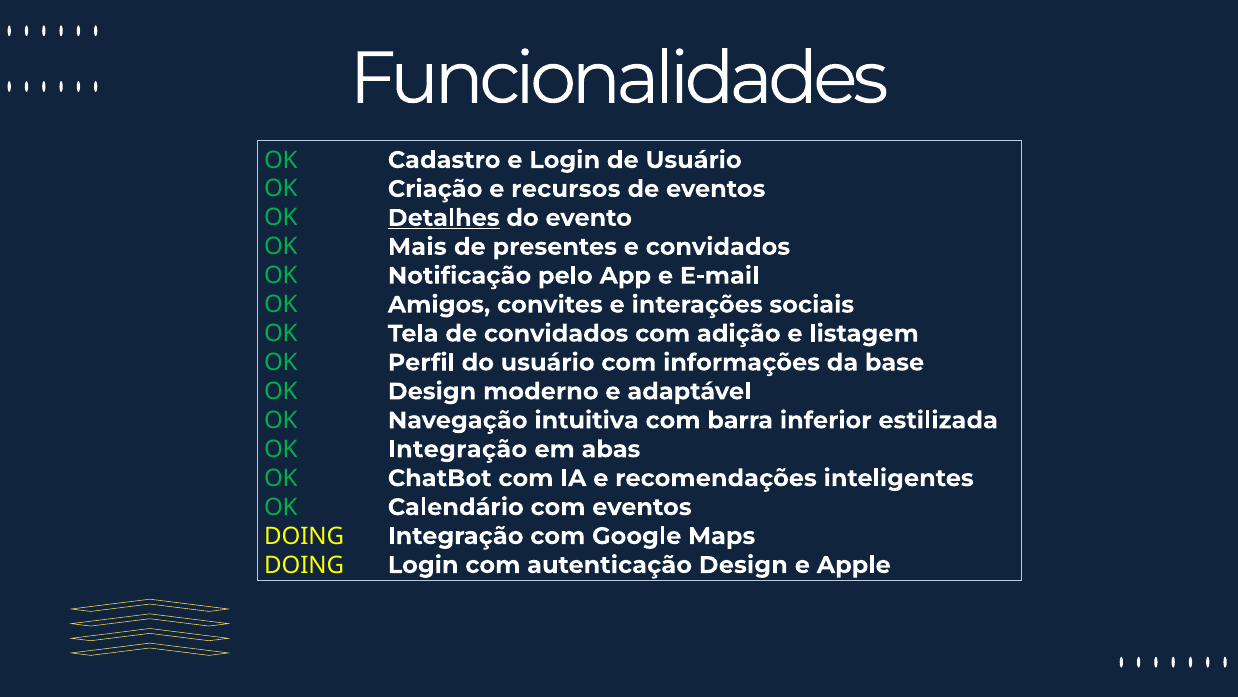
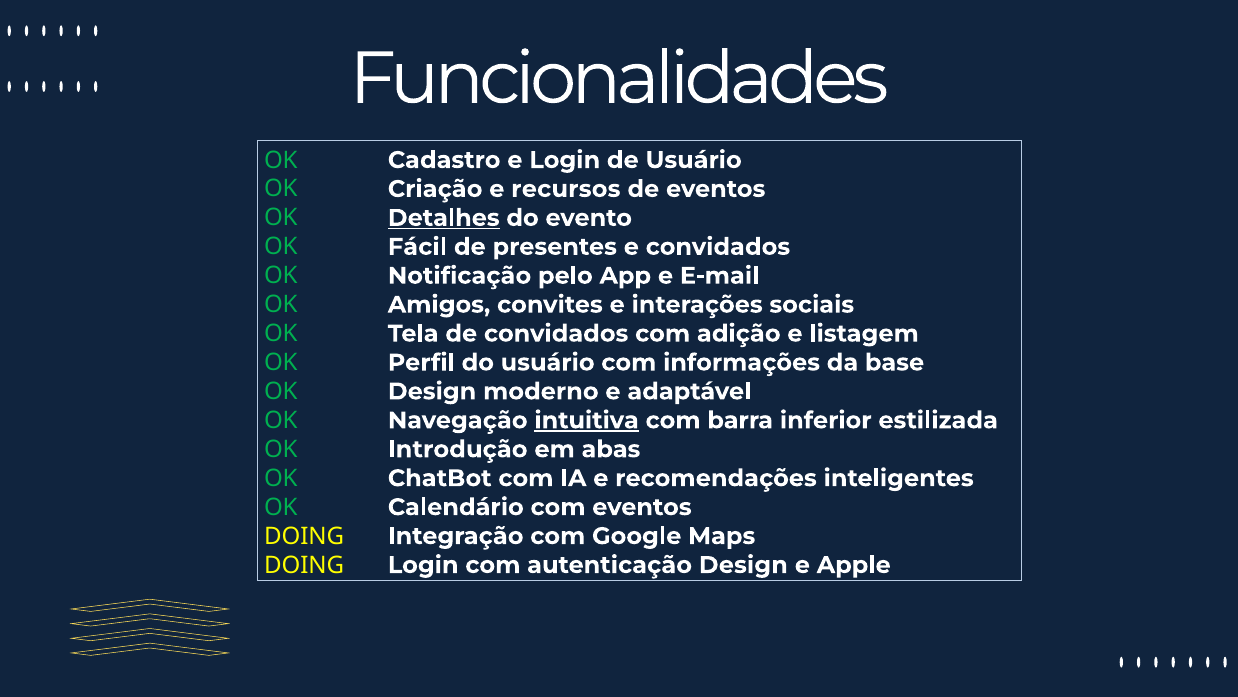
Mais: Mais -> Fácil
intuitiva underline: none -> present
OK Integração: Integração -> Introdução
